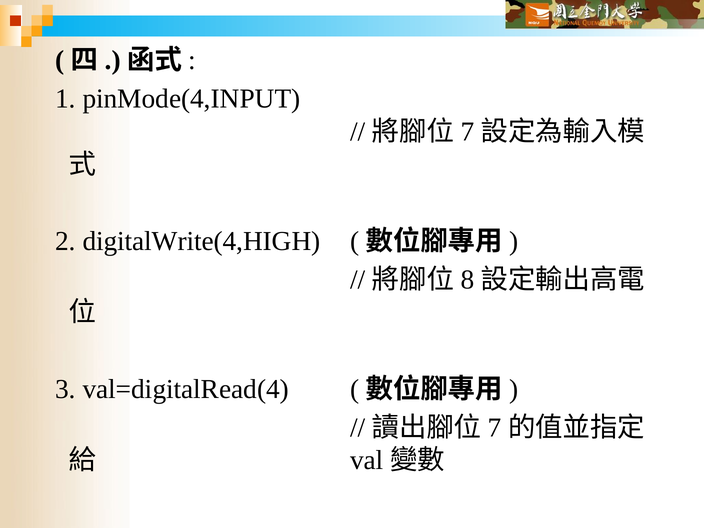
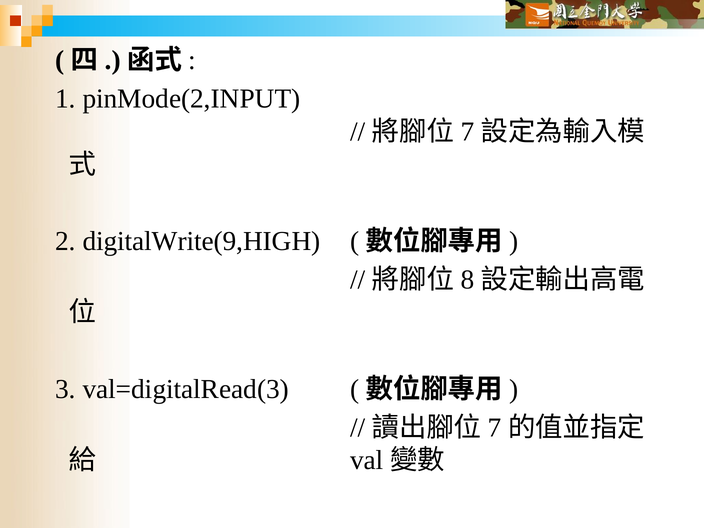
pinMode(4,INPUT: pinMode(4,INPUT -> pinMode(2,INPUT
digitalWrite(4,HIGH: digitalWrite(4,HIGH -> digitalWrite(9,HIGH
val=digitalRead(4: val=digitalRead(4 -> val=digitalRead(3
